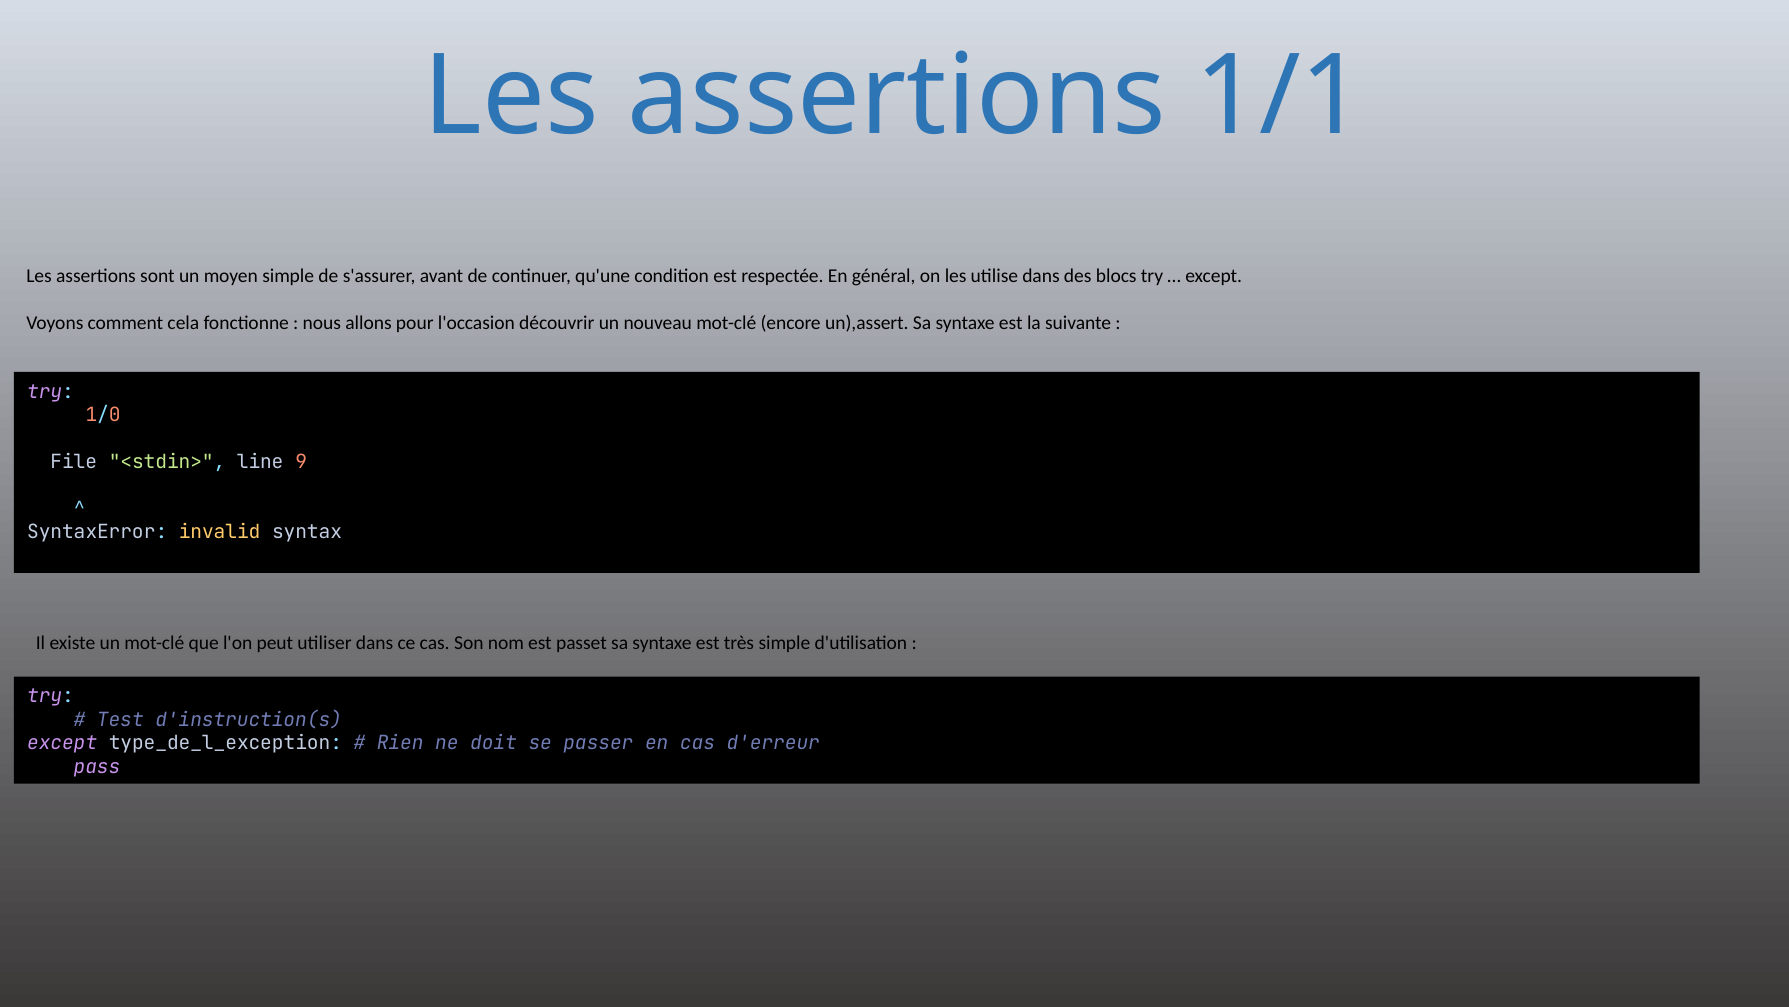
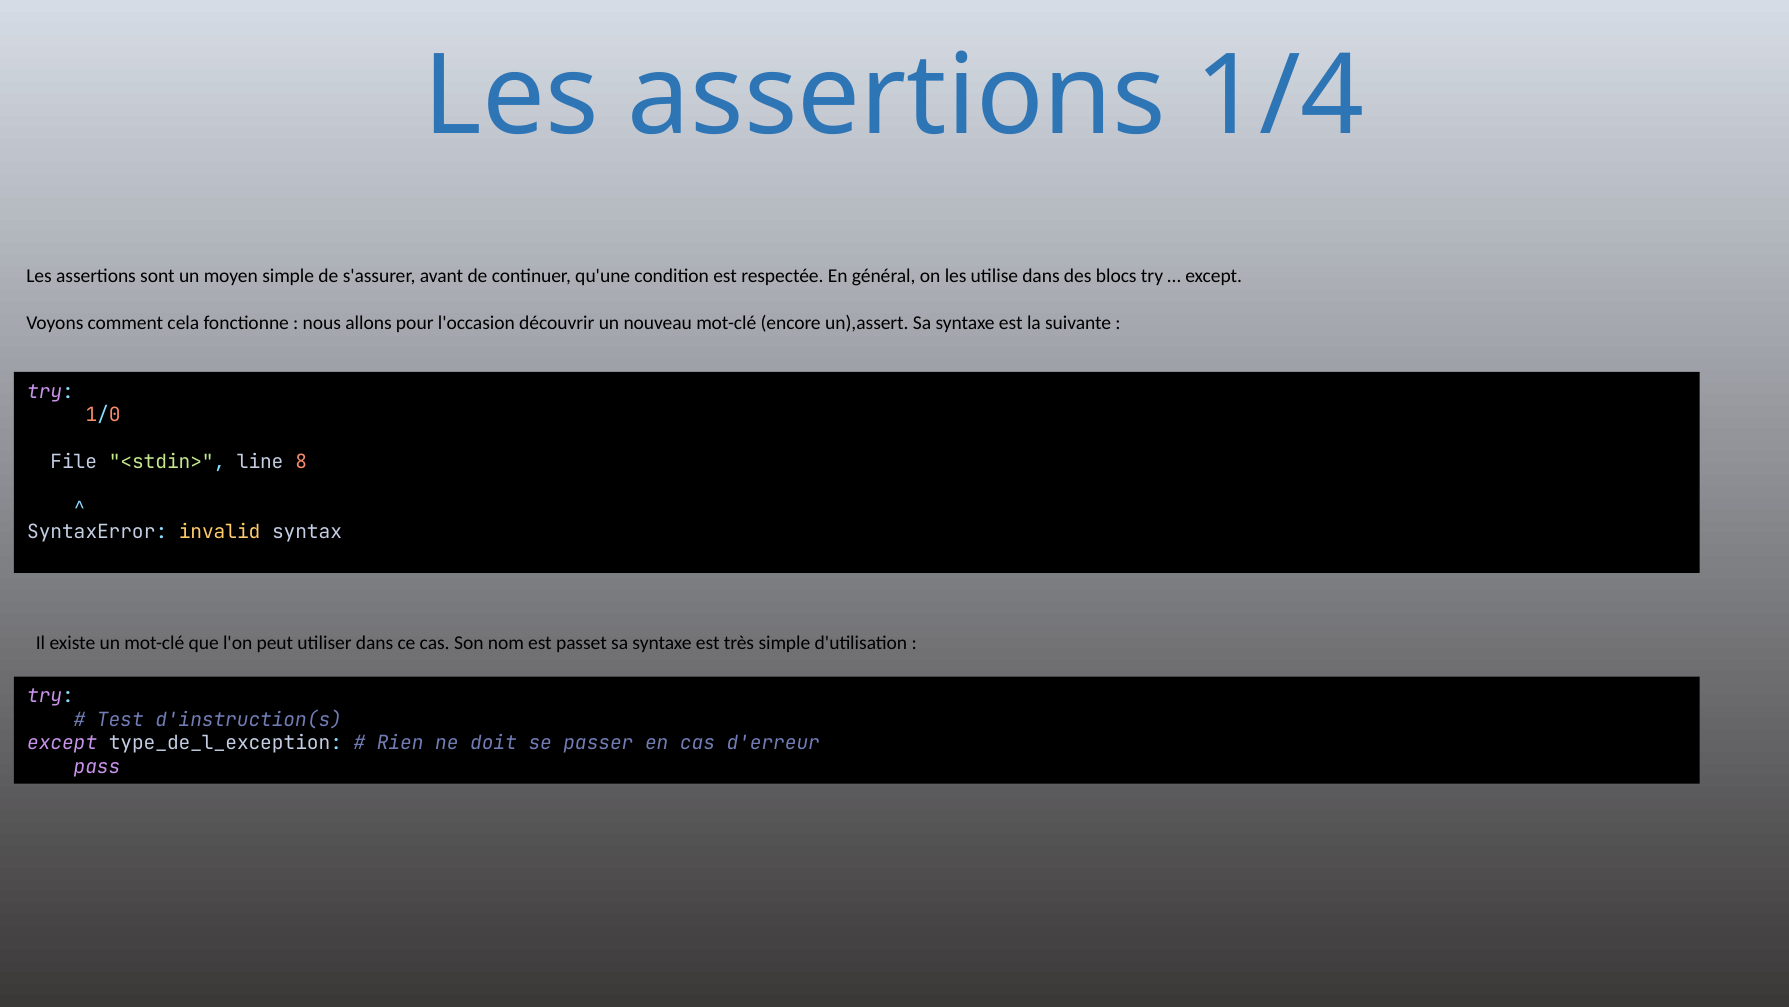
1/1: 1/1 -> 1/4
9: 9 -> 8
